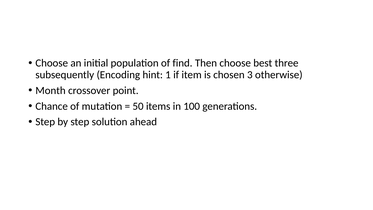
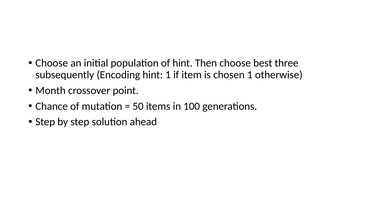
of find: find -> hint
chosen 3: 3 -> 1
